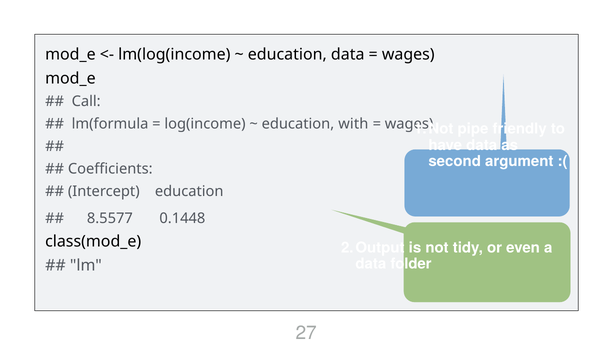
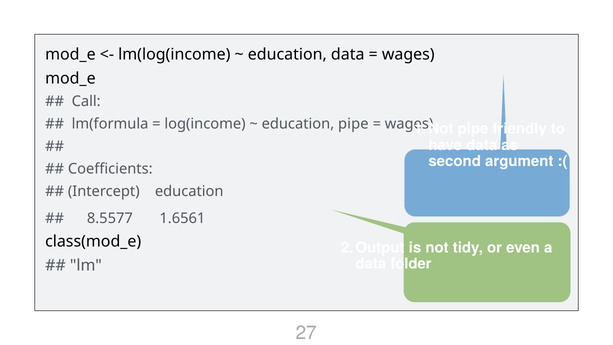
education with: with -> pipe
0.1448: 0.1448 -> 1.6561
